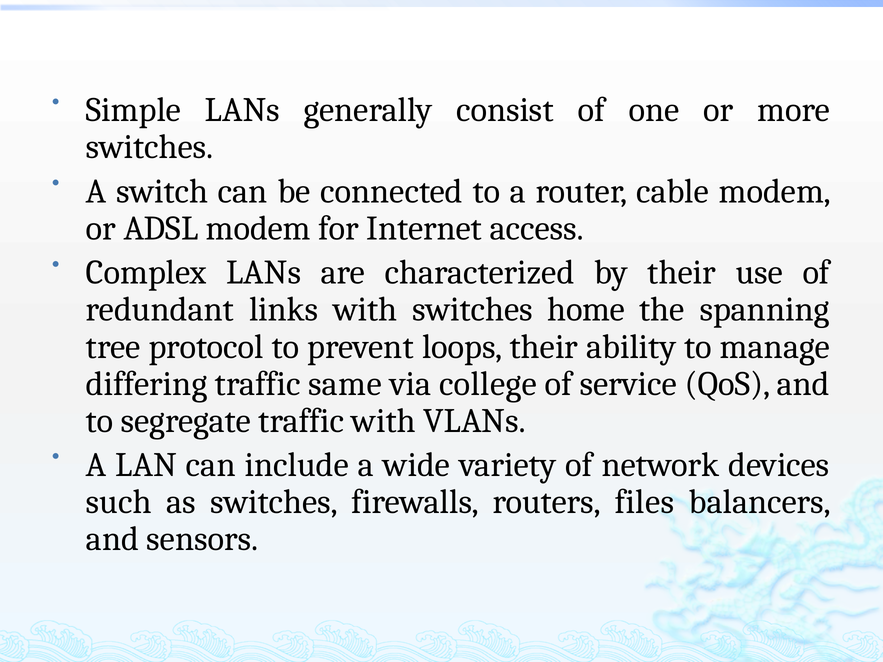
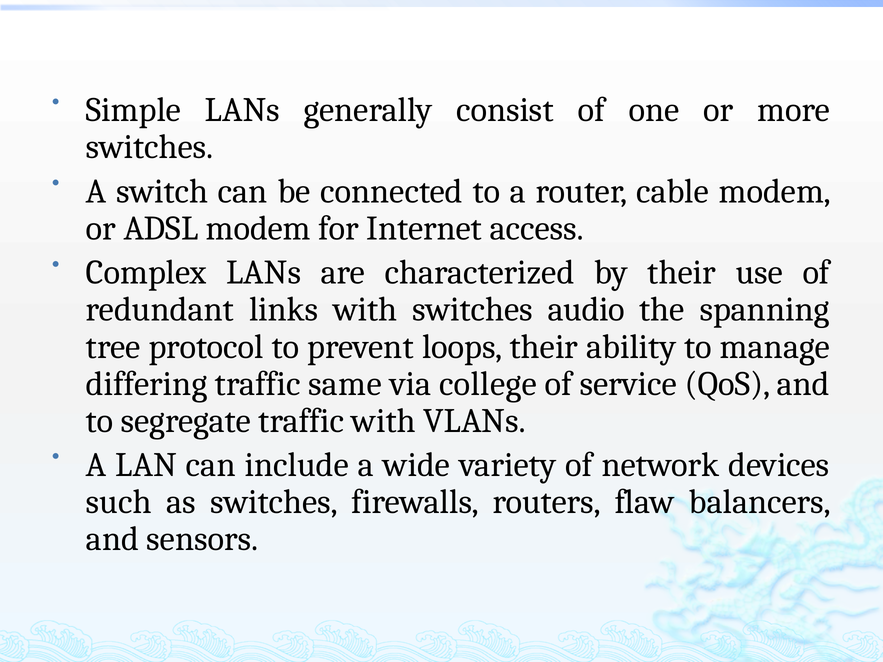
home: home -> audio
files: files -> flaw
